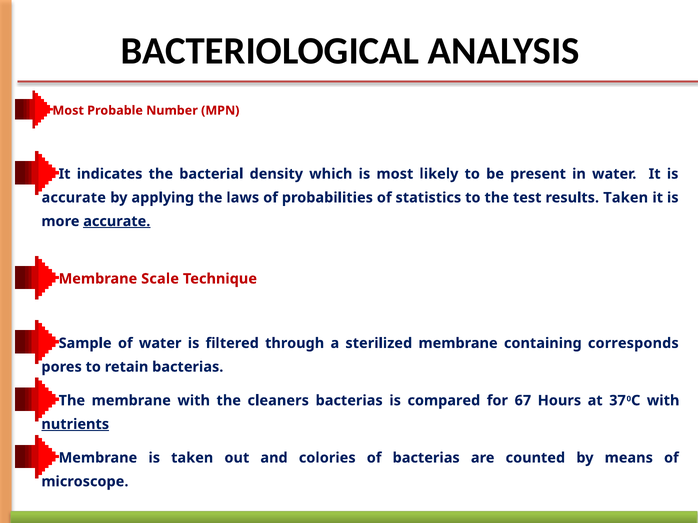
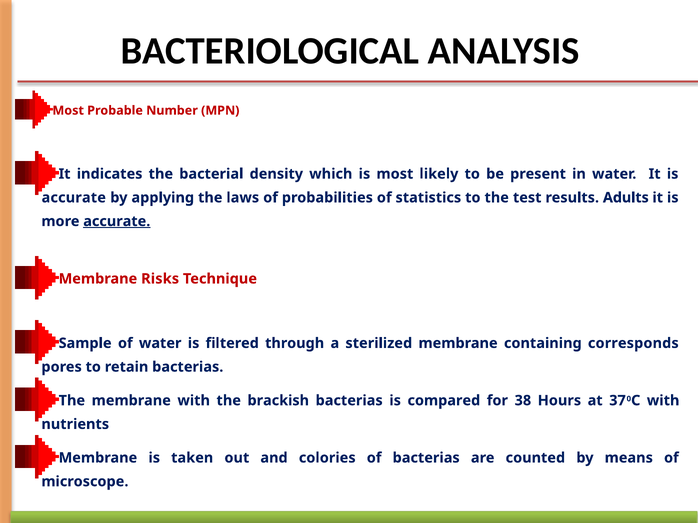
results Taken: Taken -> Adults
Scale: Scale -> Risks
cleaners: cleaners -> brackish
67: 67 -> 38
nutrients underline: present -> none
